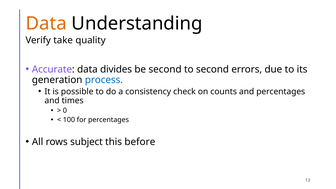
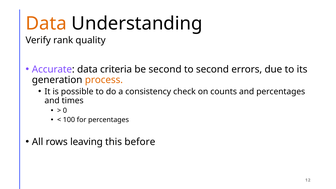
take: take -> rank
divides: divides -> criteria
process colour: blue -> orange
subject: subject -> leaving
